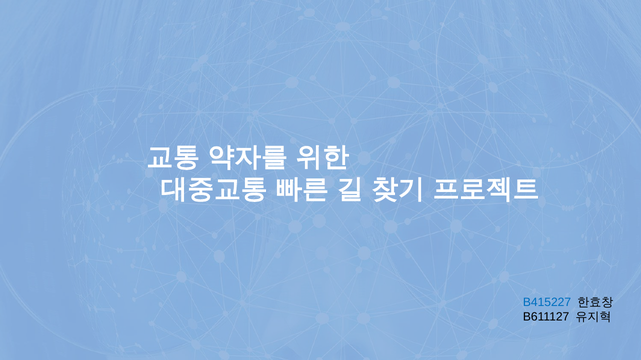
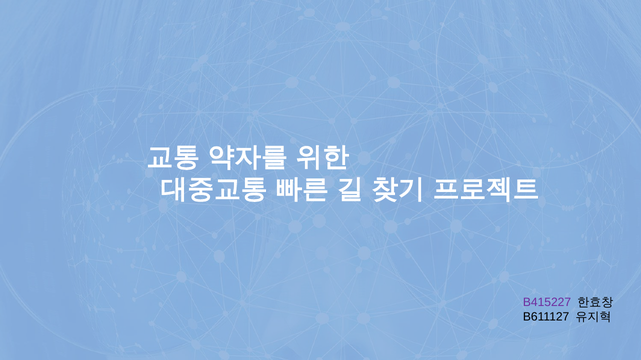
B415227 colour: blue -> purple
